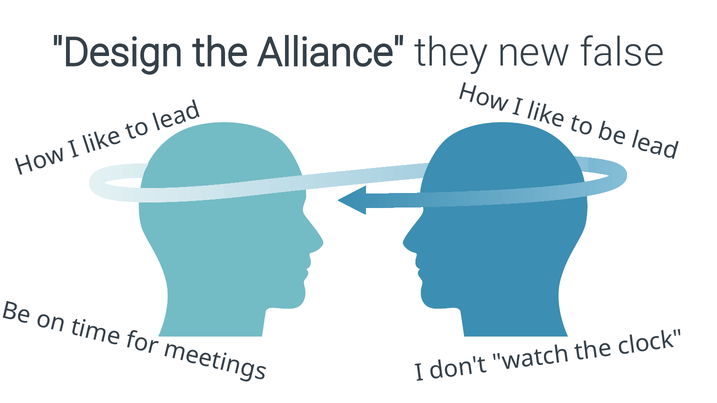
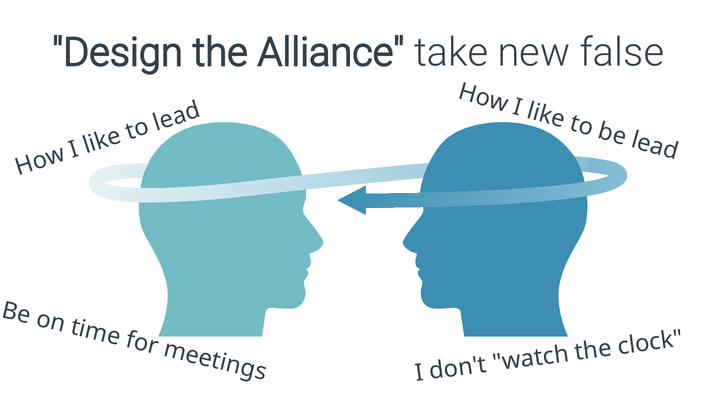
they: they -> take
